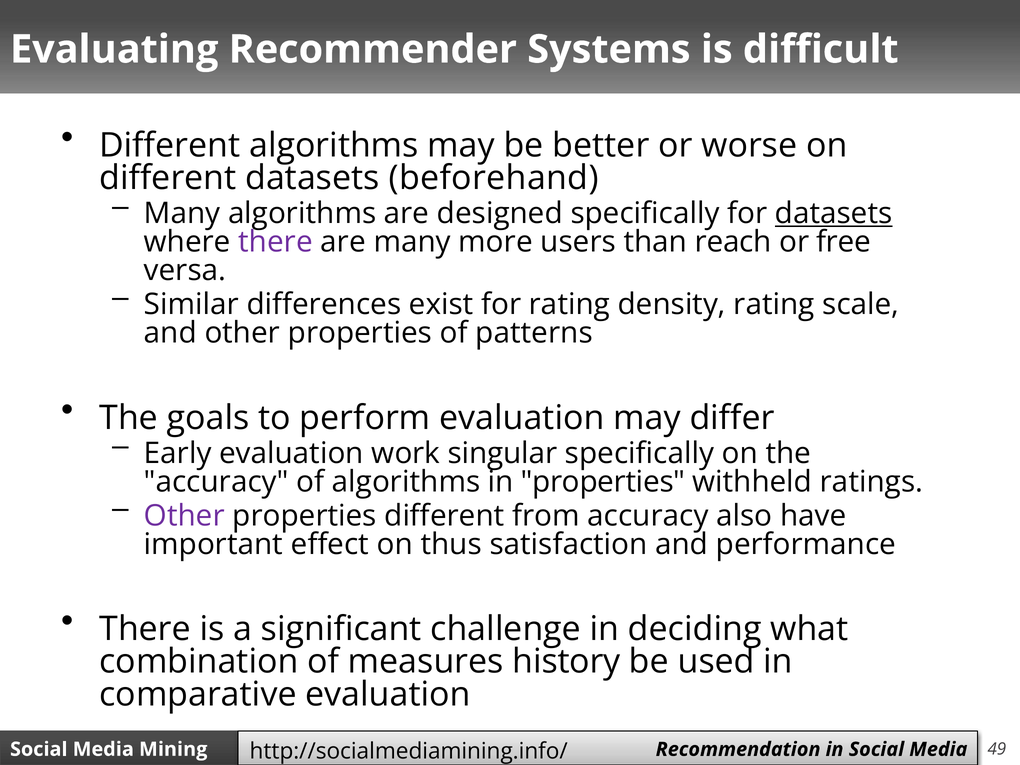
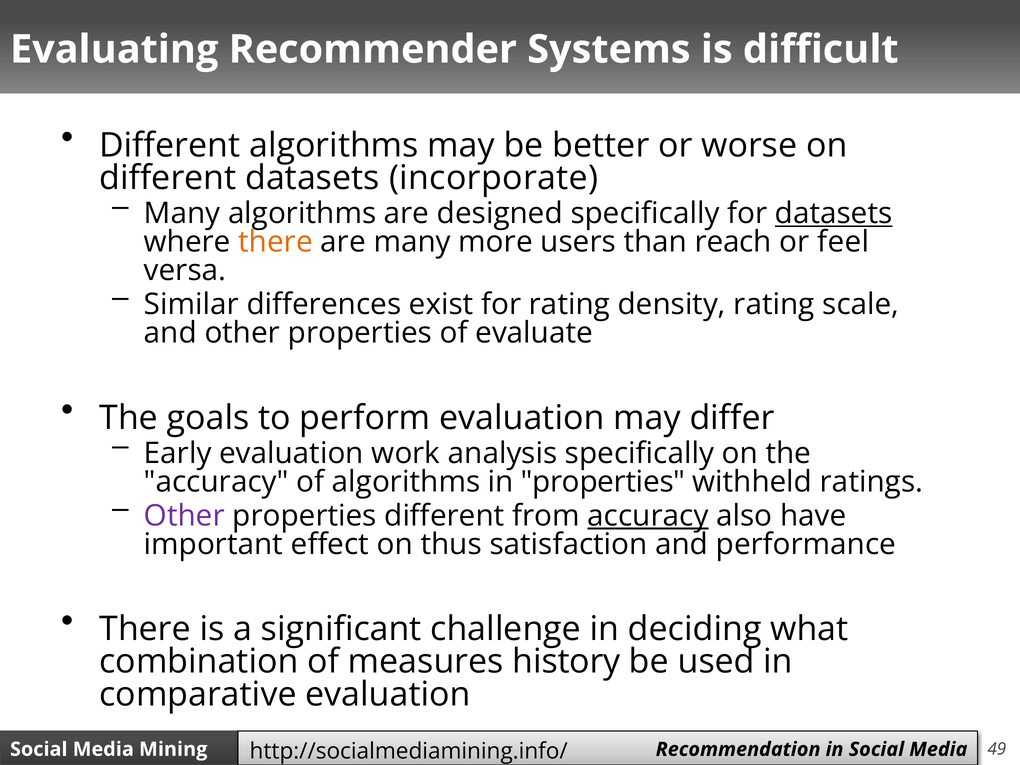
beforehand: beforehand -> incorporate
there at (276, 242) colour: purple -> orange
free: free -> feel
patterns: patterns -> evaluate
singular: singular -> analysis
accuracy at (648, 516) underline: none -> present
